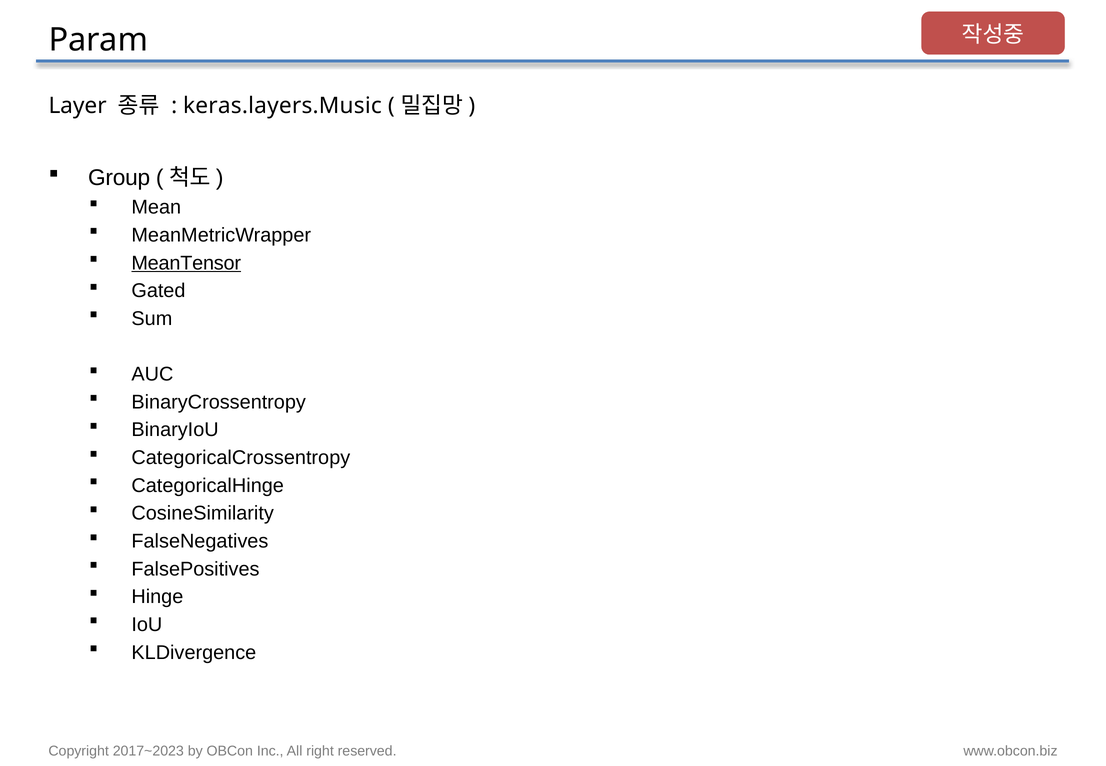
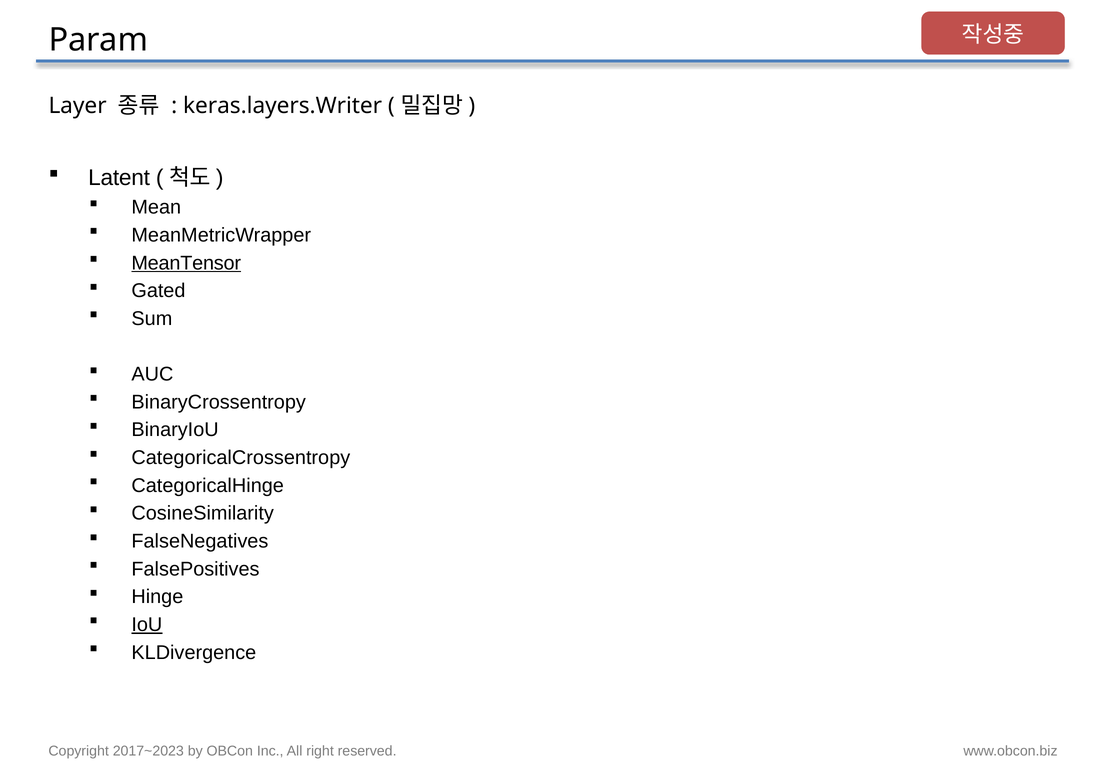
keras.layers.Music: keras.layers.Music -> keras.layers.Writer
Group: Group -> Latent
IoU underline: none -> present
